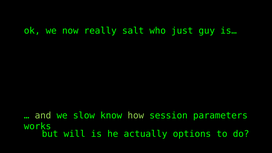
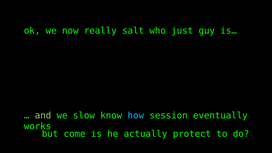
how colour: light green -> light blue
parameters: parameters -> eventually
will: will -> come
options: options -> protect
